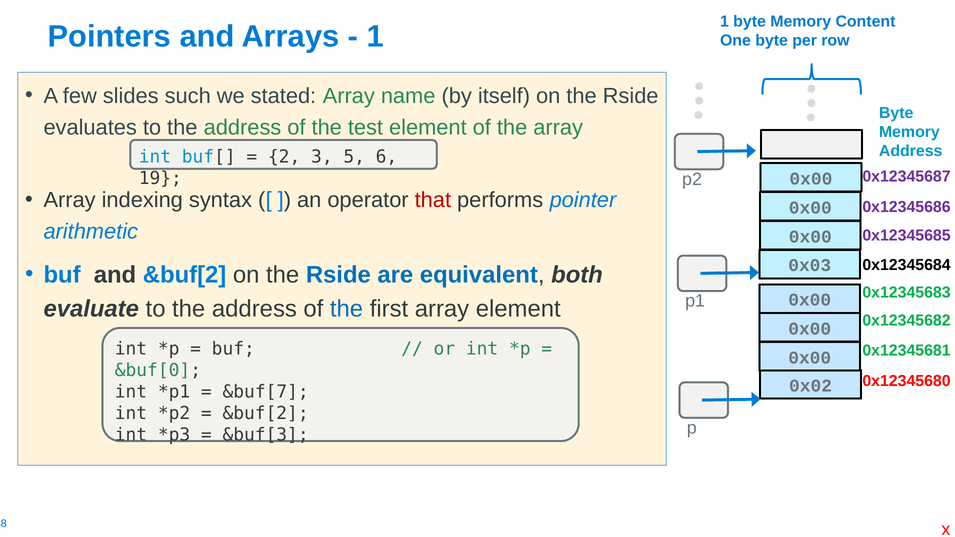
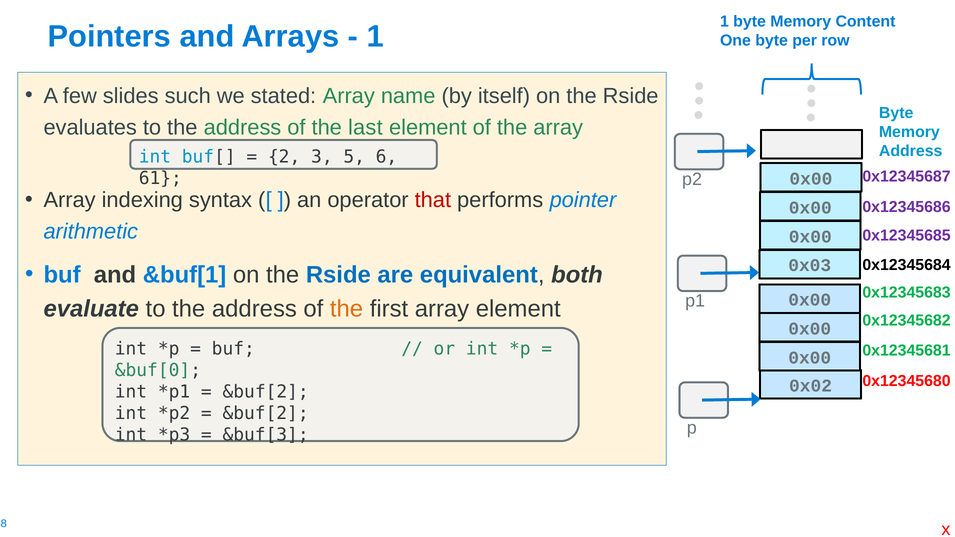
test: test -> last
19: 19 -> 61
and &buf[2: &buf[2 -> &buf[1
the at (347, 309) colour: blue -> orange
&buf[7 at (266, 392): &buf[7 -> &buf[2
